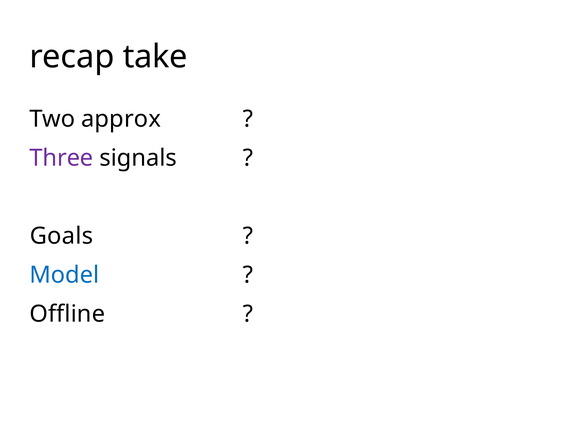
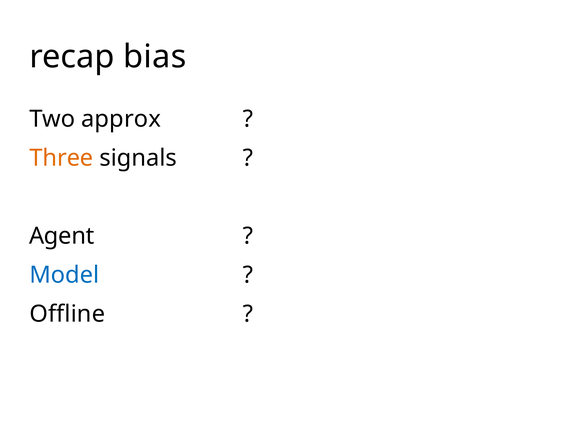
take: take -> bias
Three colour: purple -> orange
Goals: Goals -> Agent
